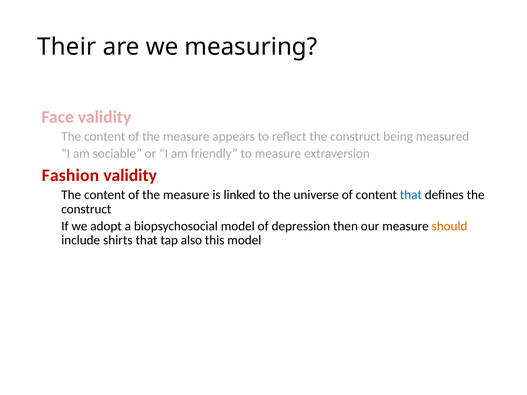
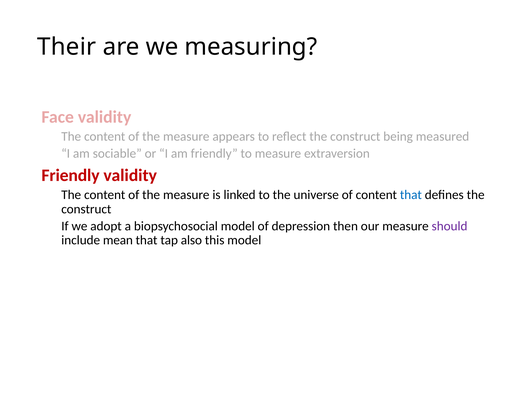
Fashion at (70, 176): Fashion -> Friendly
should colour: orange -> purple
shirts: shirts -> mean
